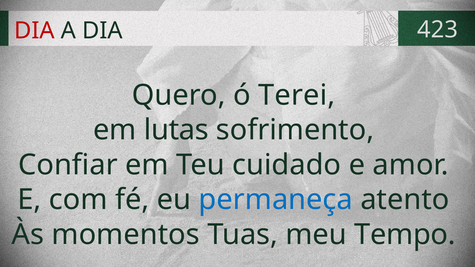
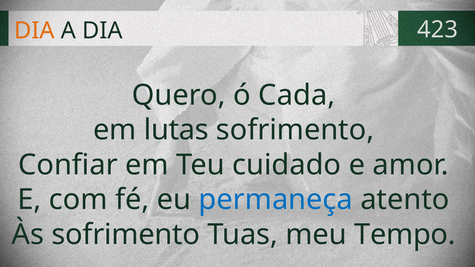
DIA at (34, 31) colour: red -> orange
Terei: Terei -> Cada
Às momentos: momentos -> sofrimento
